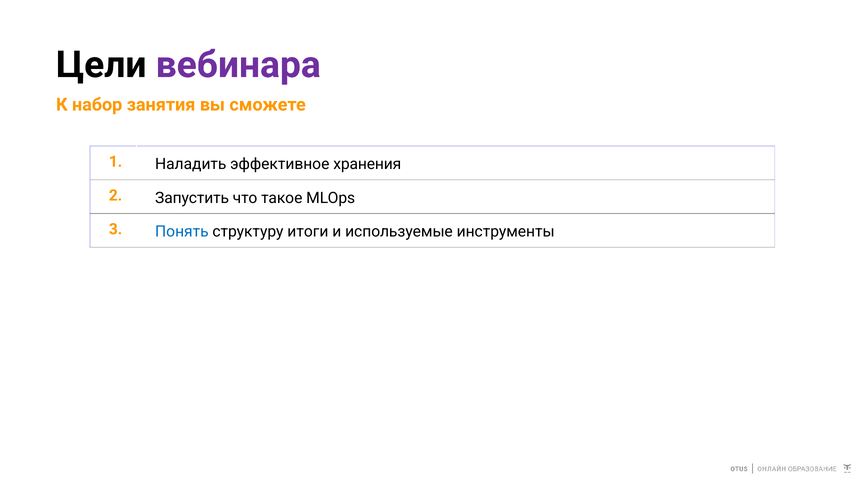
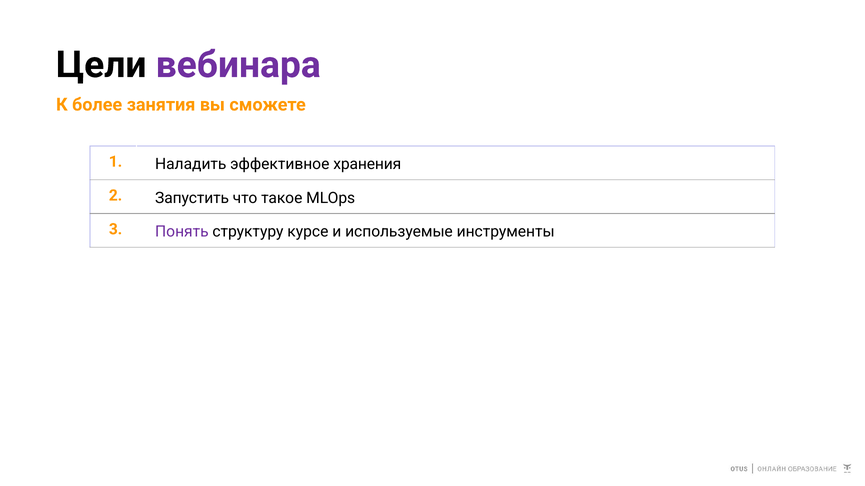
набор: набор -> более
Понять colour: blue -> purple
итоги: итоги -> курсе
